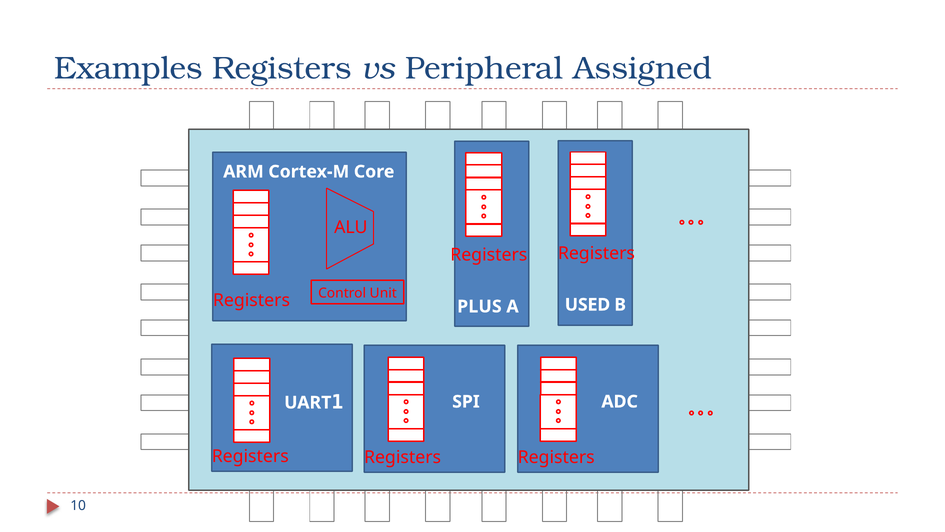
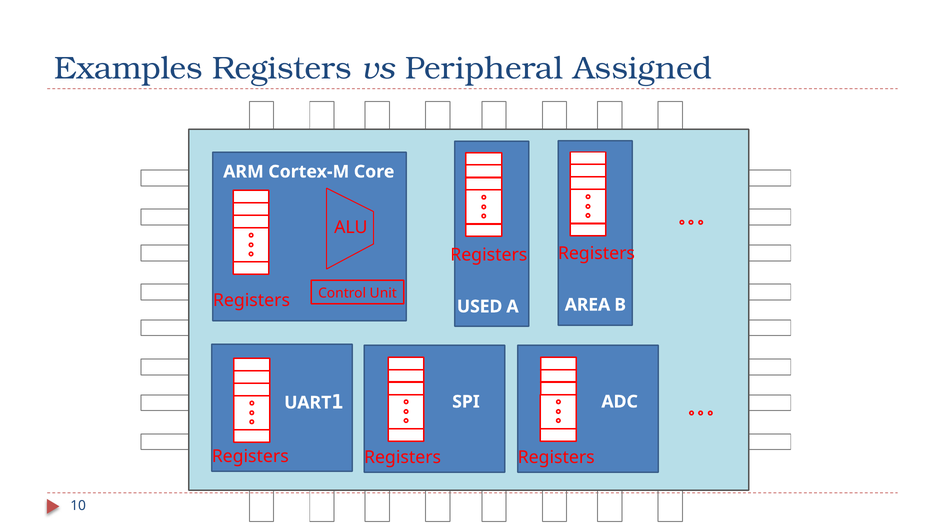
USED: USED -> AREA
PLUS: PLUS -> USED
